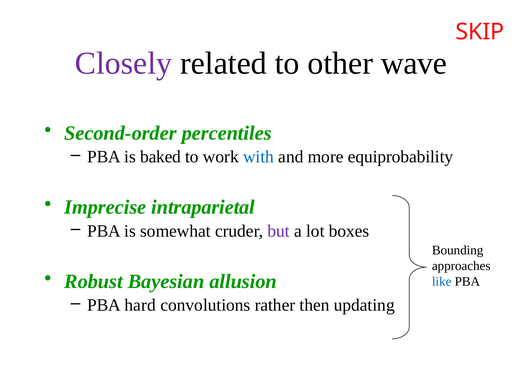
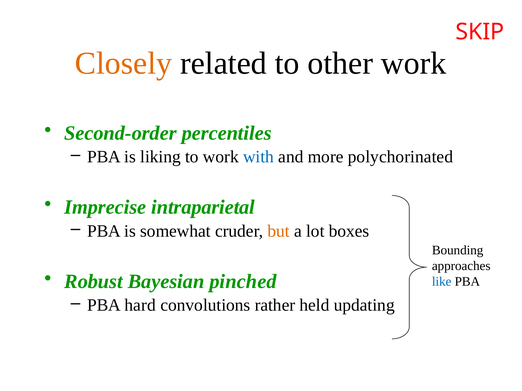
Closely colour: purple -> orange
other wave: wave -> work
baked: baked -> liking
equiprobability: equiprobability -> polychorinated
but colour: purple -> orange
allusion: allusion -> pinched
then: then -> held
